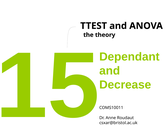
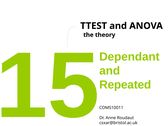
Decrease: Decrease -> Repeated
